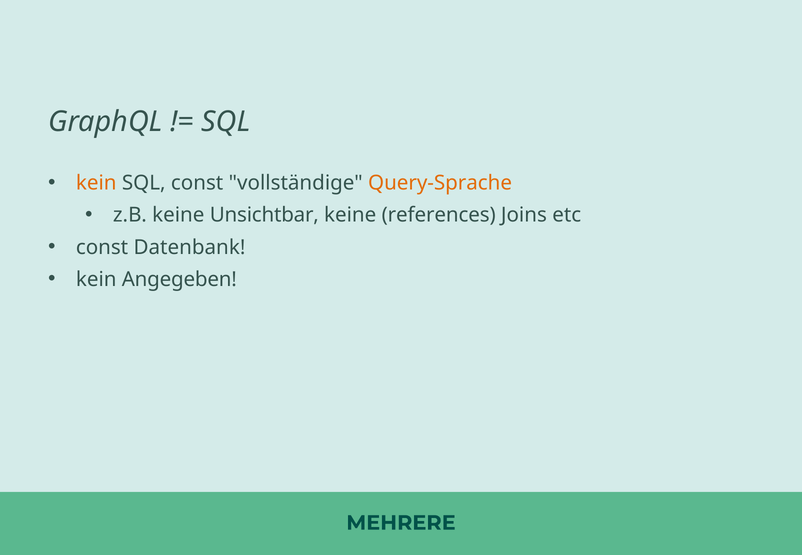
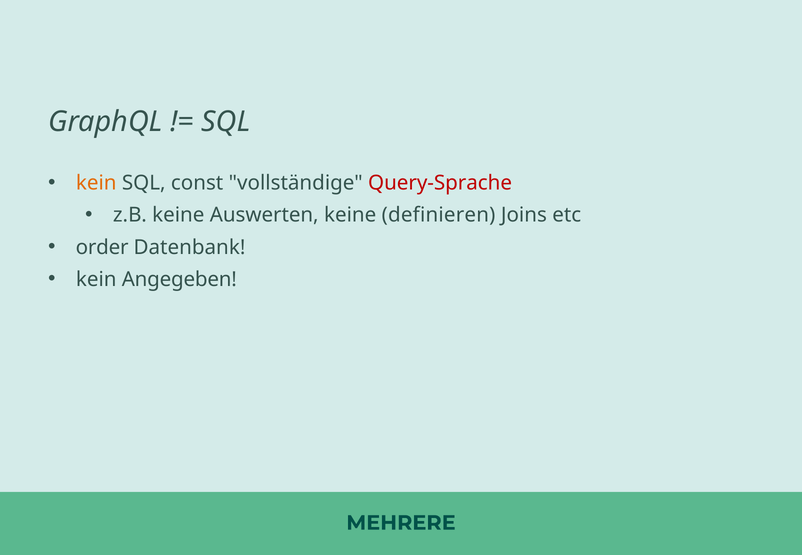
Query-Sprache colour: orange -> red
Unsichtbar: Unsichtbar -> Auswerten
references: references -> definieren
const at (102, 247): const -> order
